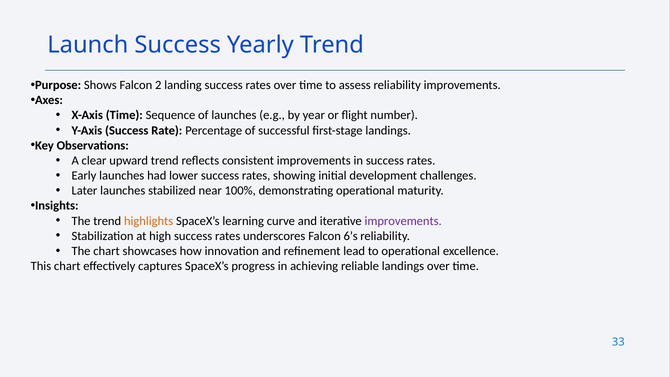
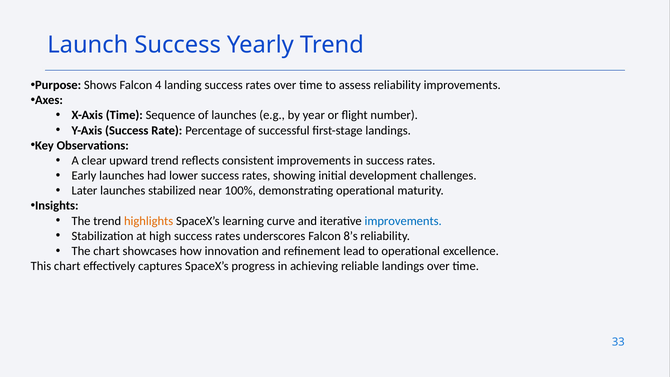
2: 2 -> 4
improvements at (403, 221) colour: purple -> blue
6’s: 6’s -> 8’s
